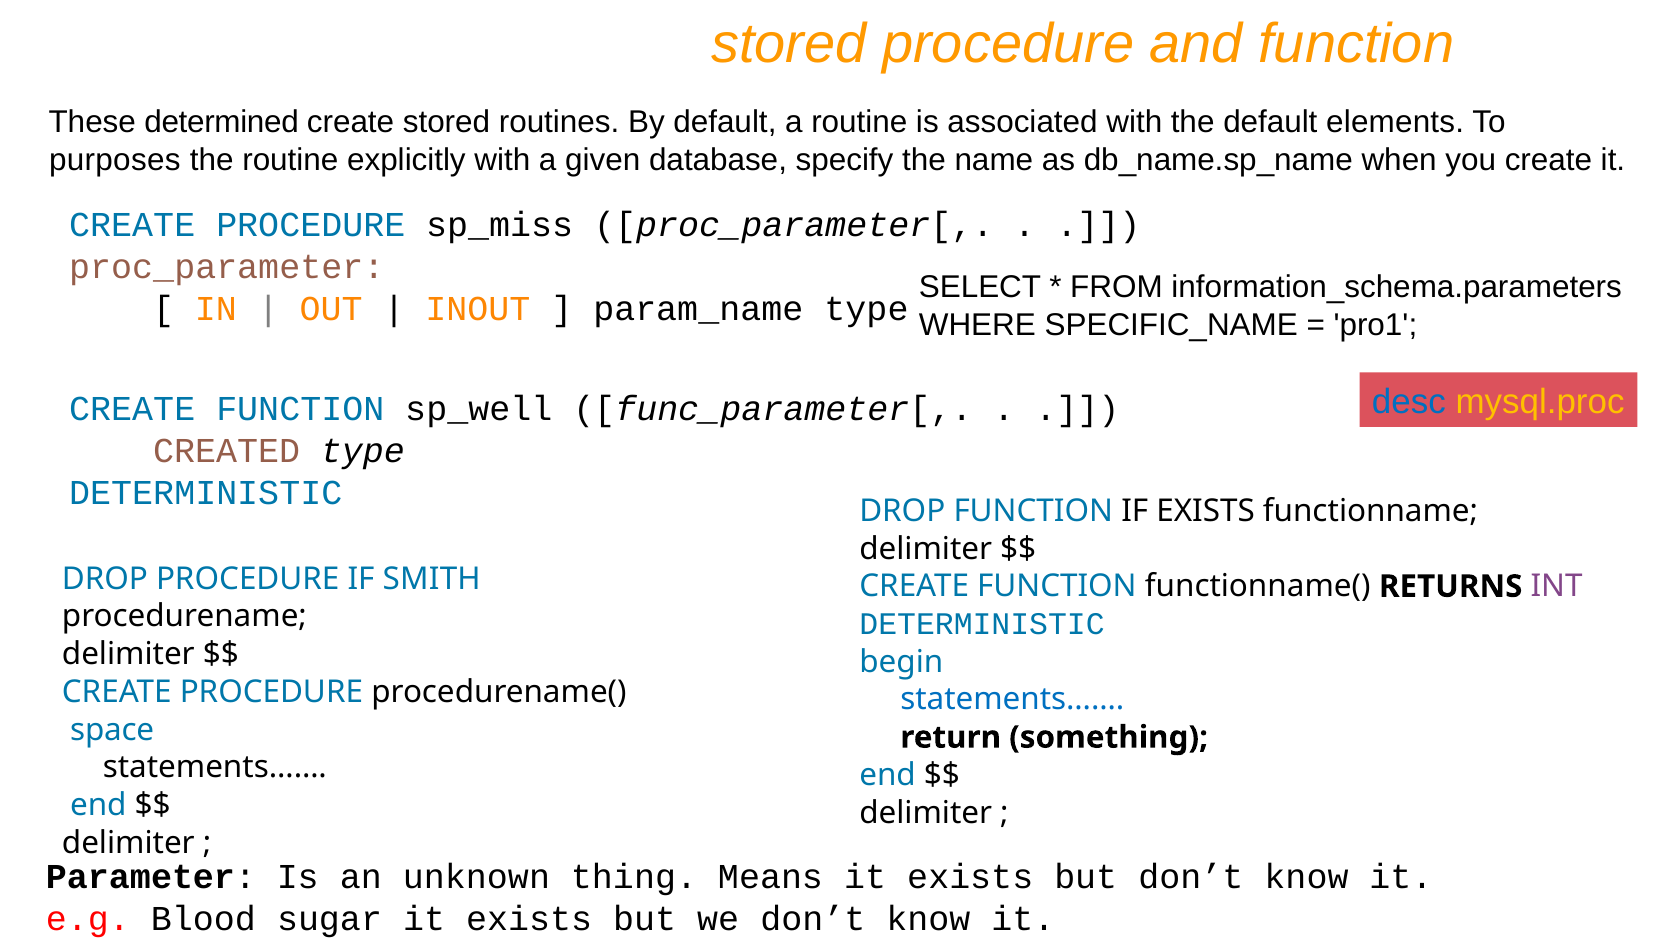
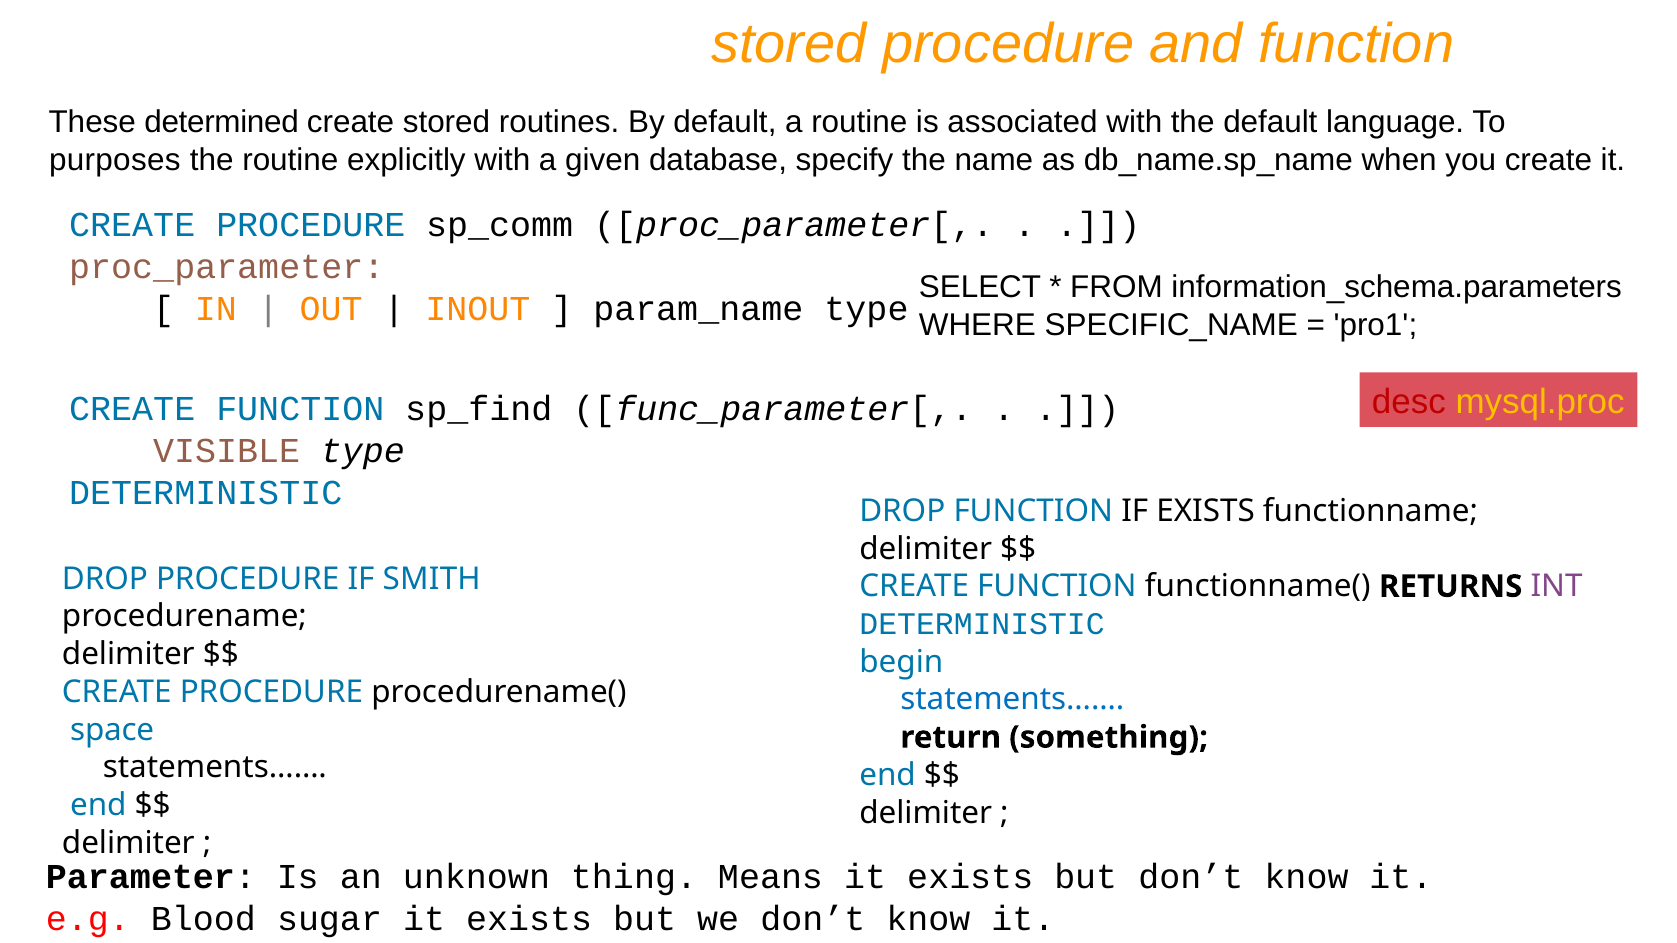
elements: elements -> language
sp_miss: sp_miss -> sp_comm
desc colour: blue -> red
sp_well: sp_well -> sp_find
CREATED: CREATED -> VISIBLE
